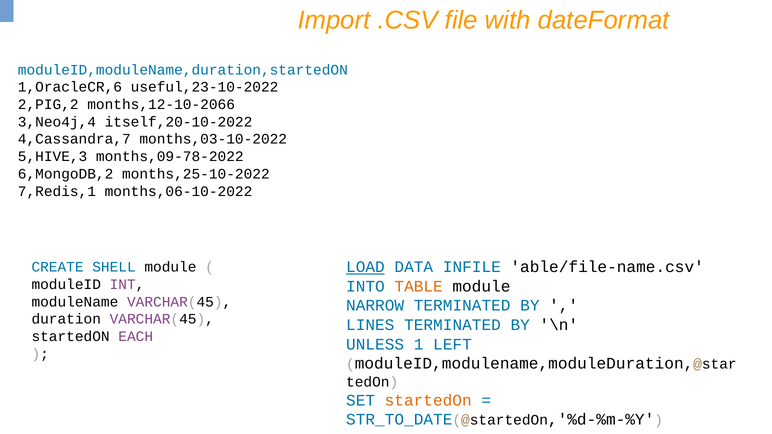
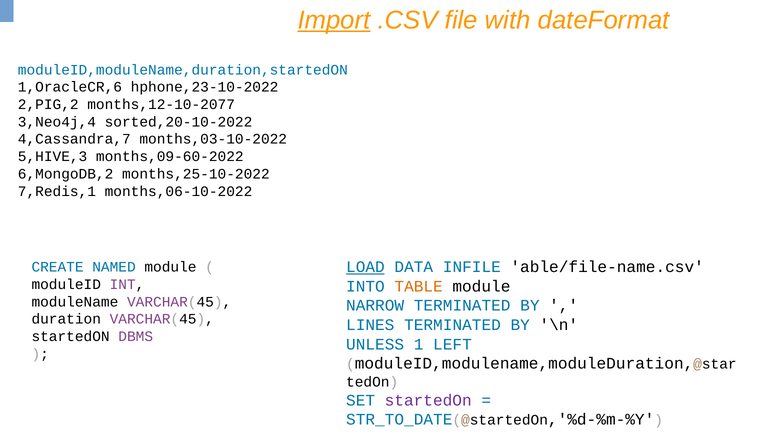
Import underline: none -> present
useful,23-10-2022: useful,23-10-2022 -> hphone,23-10-2022
months,12-10-2066: months,12-10-2066 -> months,12-10-2077
itself,20-10-2022: itself,20-10-2022 -> sorted,20-10-2022
months,09-78-2022: months,09-78-2022 -> months,09-60-2022
SHELL: SHELL -> NAMED
EACH: EACH -> DBMS
startedOn at (428, 400) colour: orange -> purple
